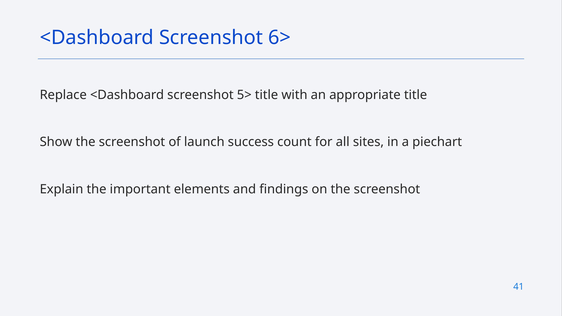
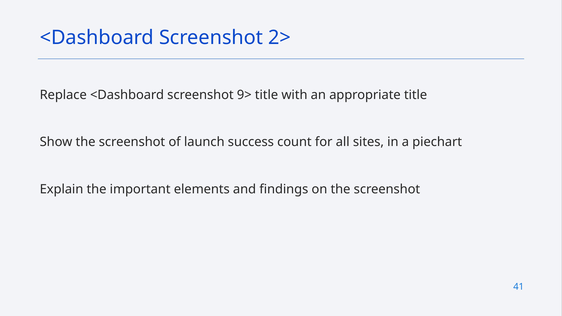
6>: 6> -> 2>
5>: 5> -> 9>
